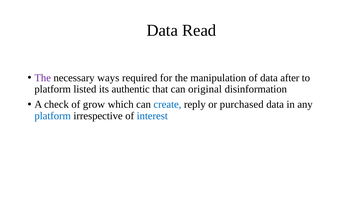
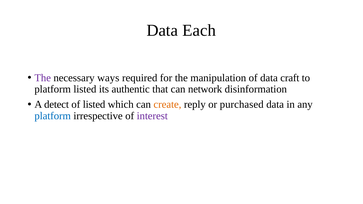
Read: Read -> Each
after: after -> craft
original: original -> network
check: check -> detect
of grow: grow -> listed
create colour: blue -> orange
interest colour: blue -> purple
